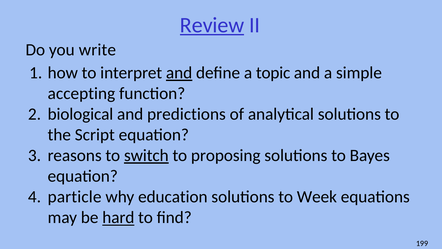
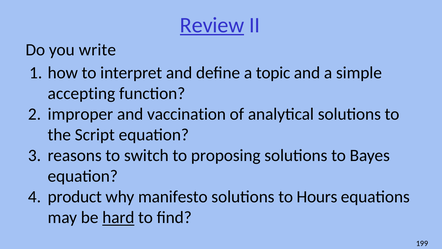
and at (179, 73) underline: present -> none
biological: biological -> improper
predictions: predictions -> vaccination
switch underline: present -> none
particle: particle -> product
education: education -> manifesto
Week: Week -> Hours
